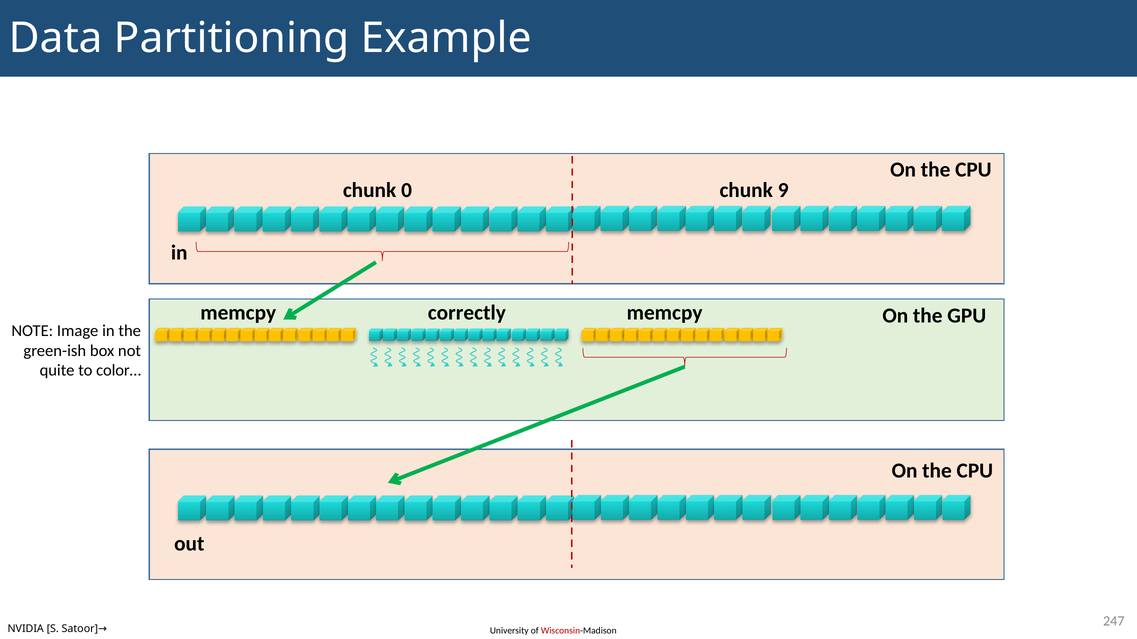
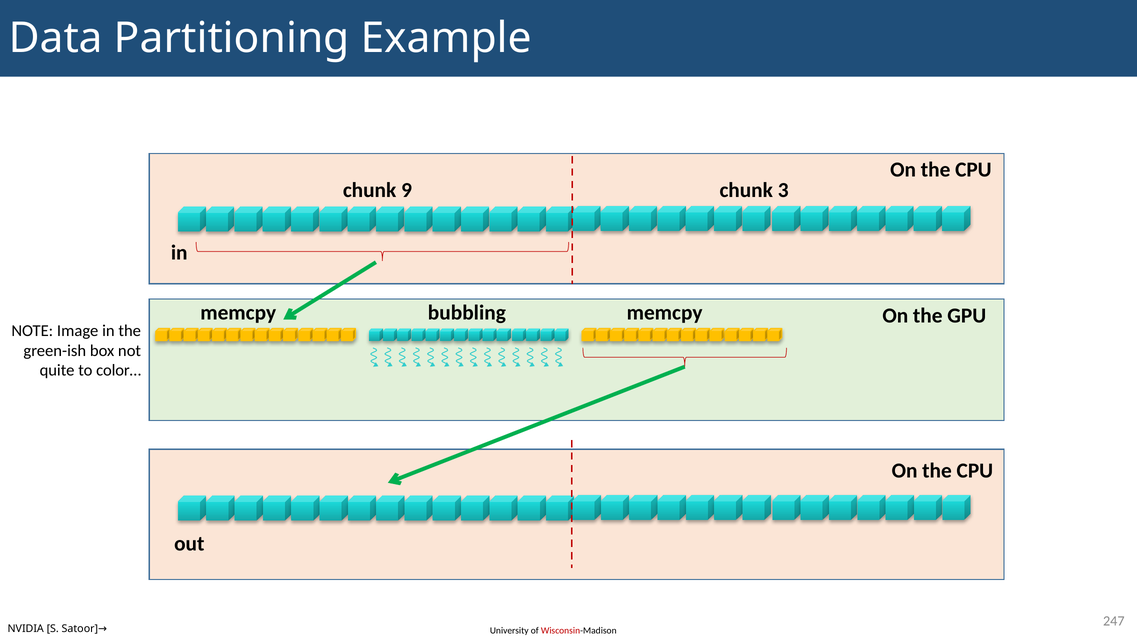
0: 0 -> 9
9: 9 -> 3
correctly: correctly -> bubbling
